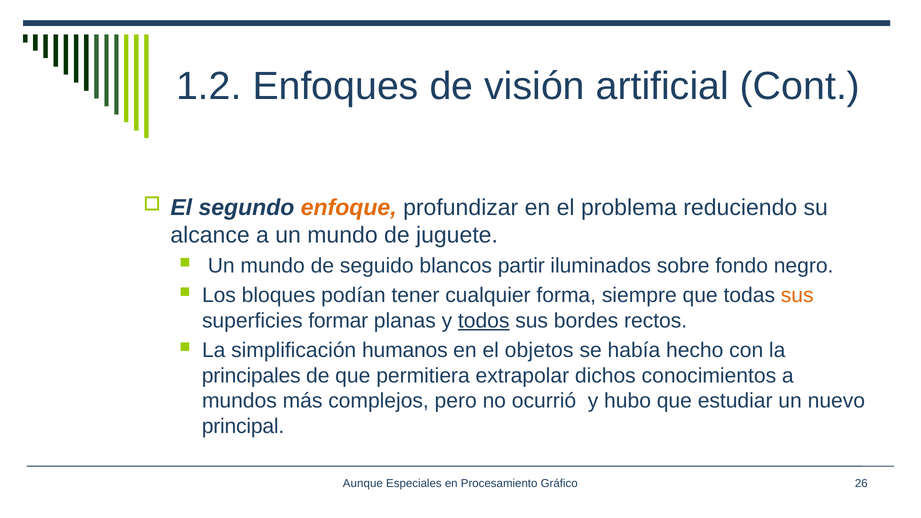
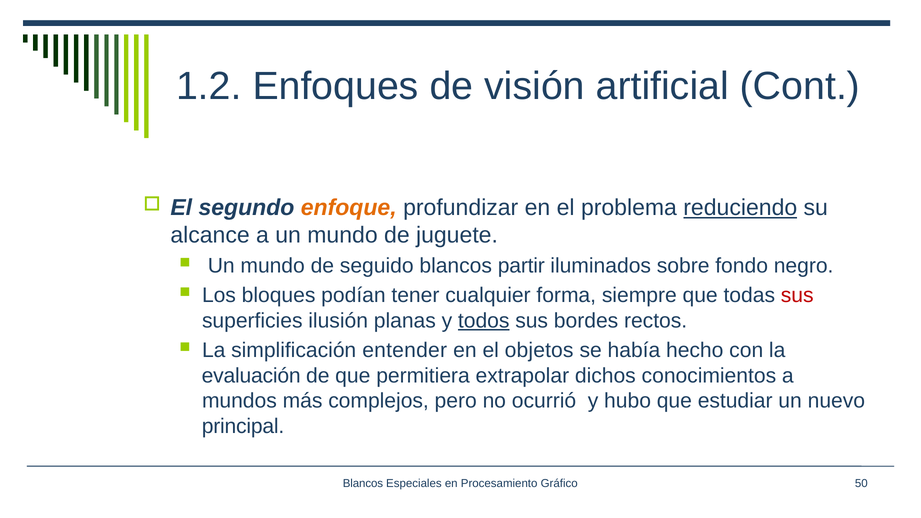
reduciendo underline: none -> present
sus at (797, 295) colour: orange -> red
formar: formar -> ilusión
humanos: humanos -> entender
principales: principales -> evaluación
Aunque at (363, 483): Aunque -> Blancos
26: 26 -> 50
